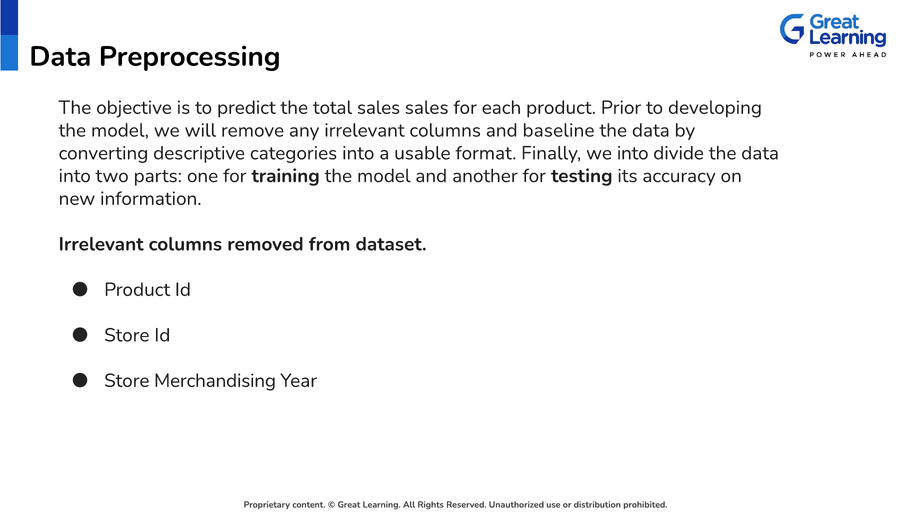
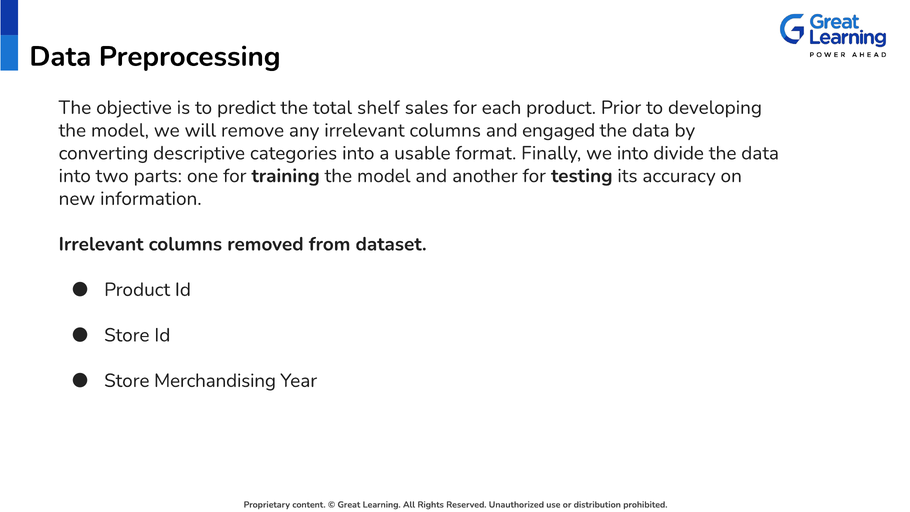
total sales: sales -> shelf
baseline: baseline -> engaged
